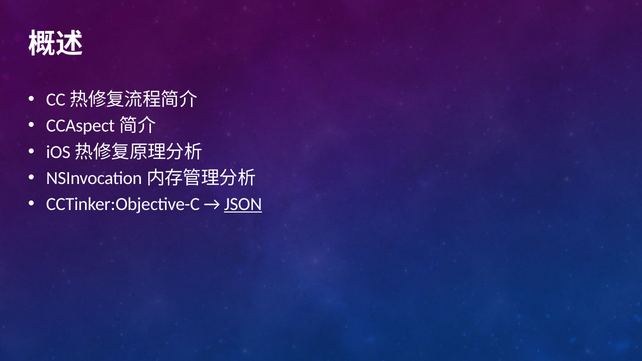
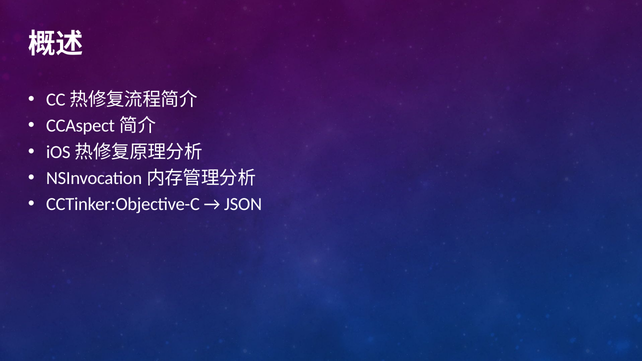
JSON underline: present -> none
